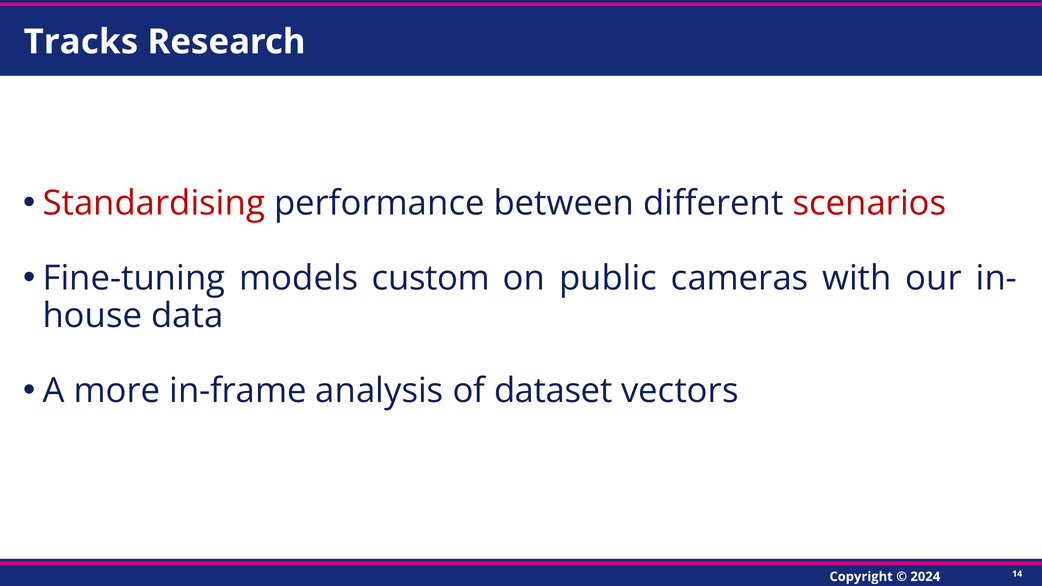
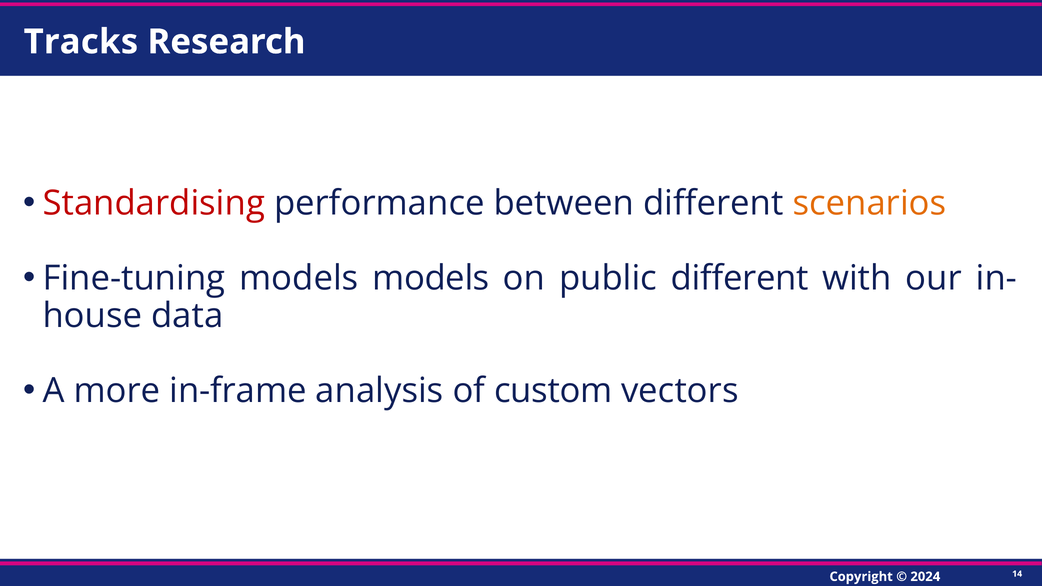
scenarios colour: red -> orange
models custom: custom -> models
public cameras: cameras -> different
dataset: dataset -> custom
